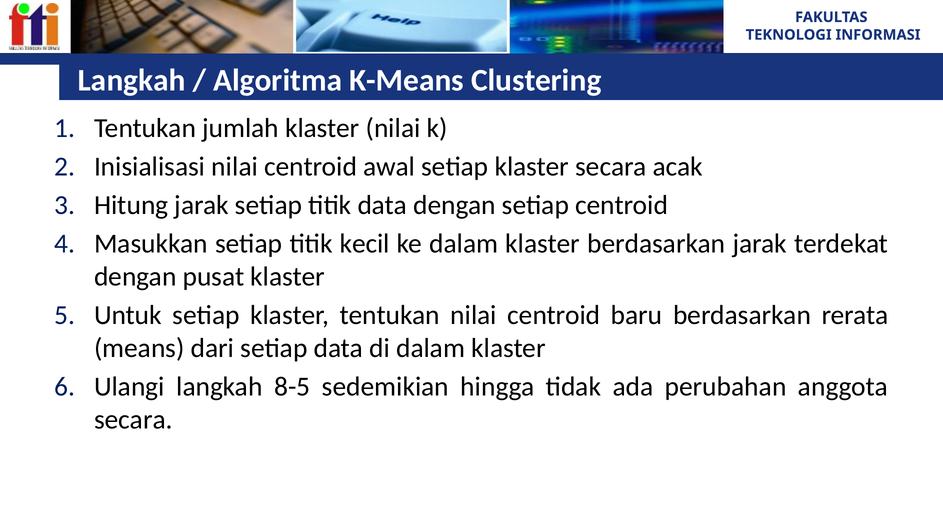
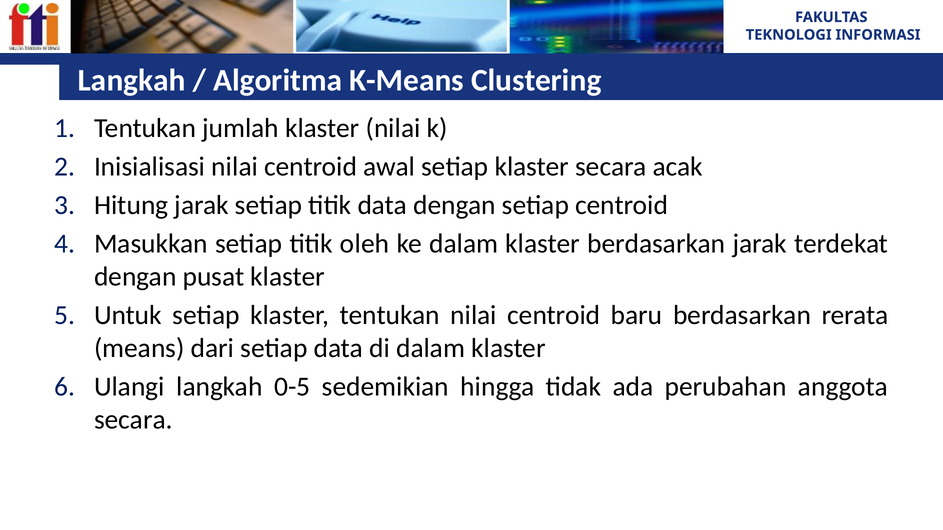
kecil: kecil -> oleh
8-5: 8-5 -> 0-5
